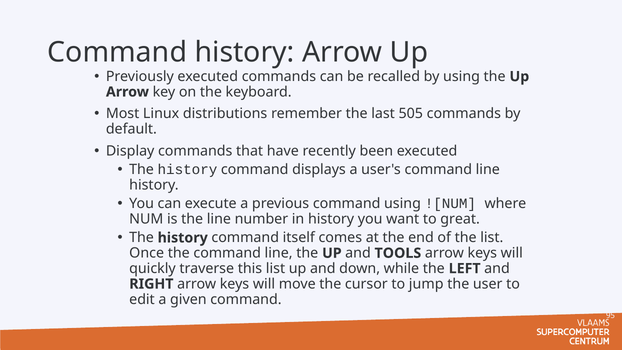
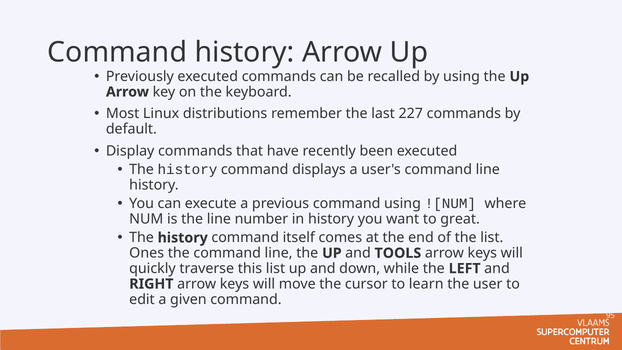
505: 505 -> 227
Once: Once -> Ones
jump: jump -> learn
